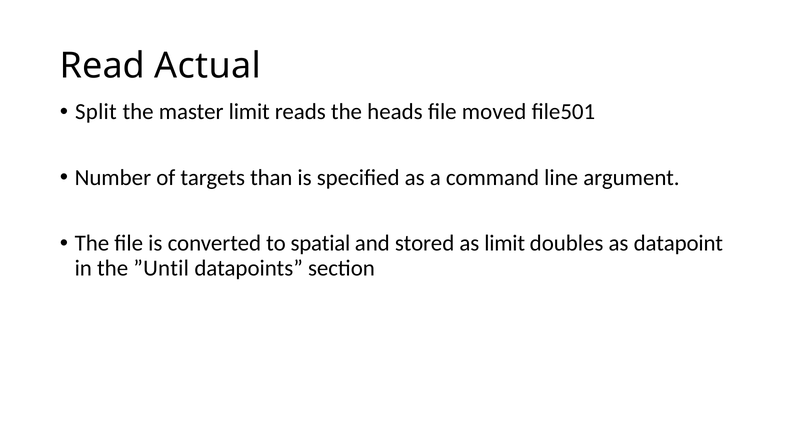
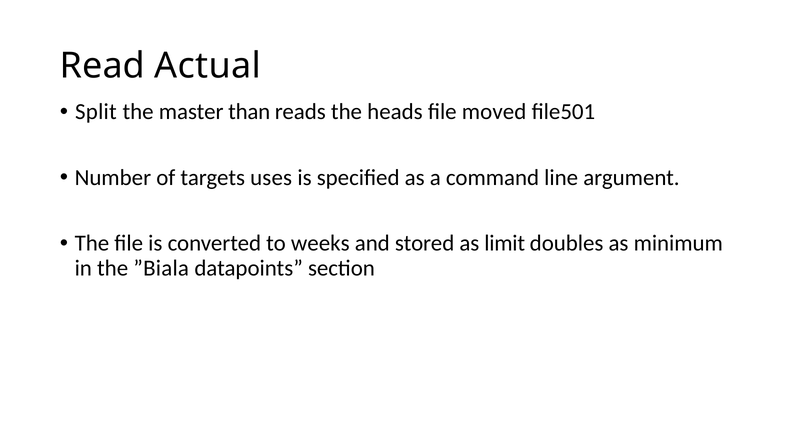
master limit: limit -> than
than: than -> uses
spatial: spatial -> weeks
datapoint: datapoint -> minimum
”Until: ”Until -> ”Biala
